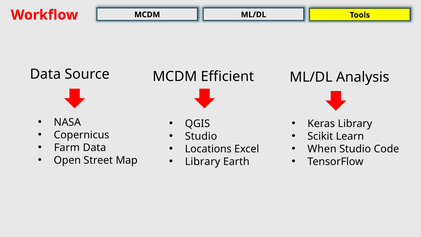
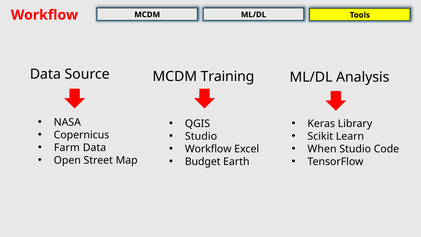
Efficient: Efficient -> Training
Locations at (208, 149): Locations -> Workflow
Library at (203, 161): Library -> Budget
